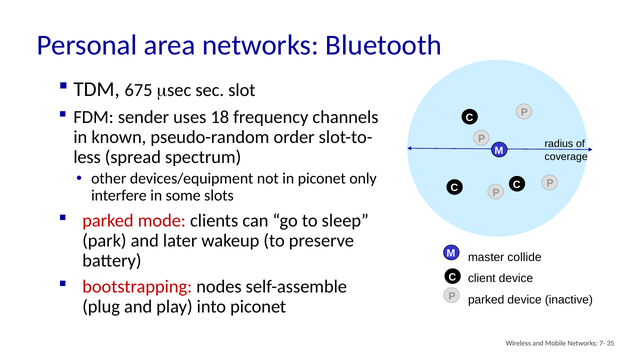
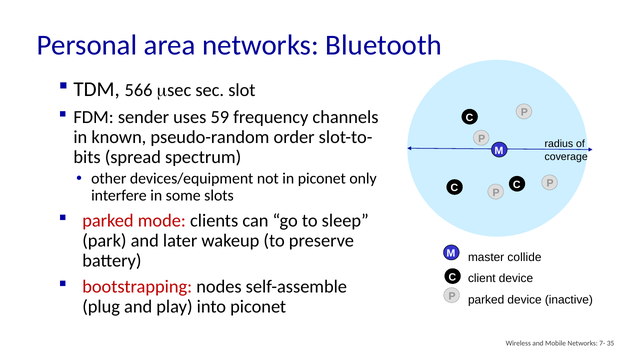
675: 675 -> 566
18: 18 -> 59
less: less -> bits
